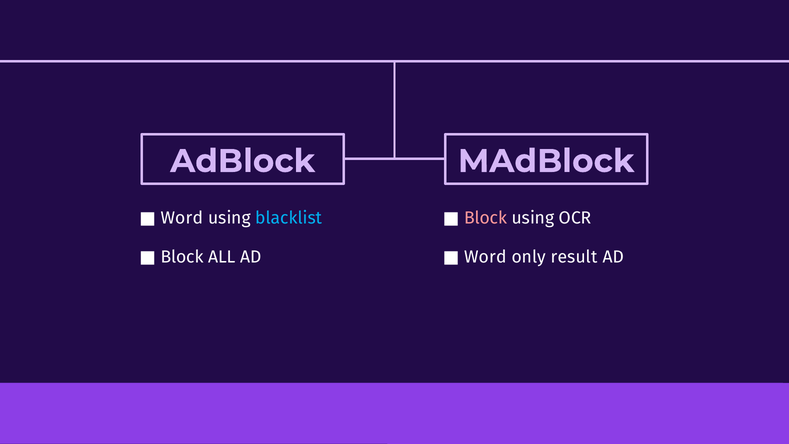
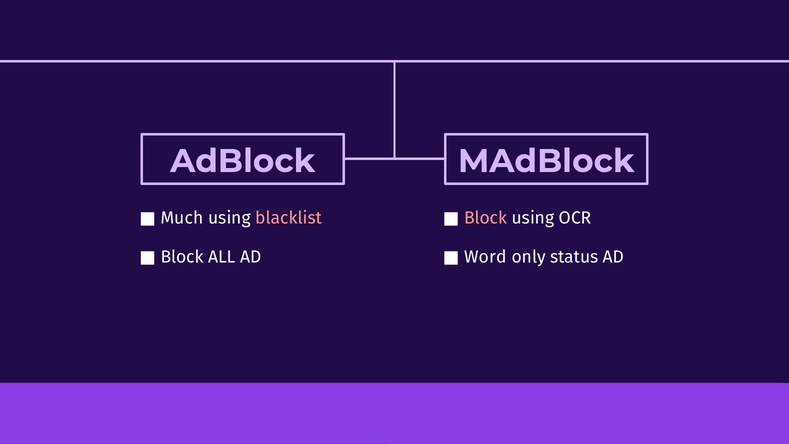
Word at (182, 218): Word -> Much
blacklist colour: light blue -> pink
result: result -> status
